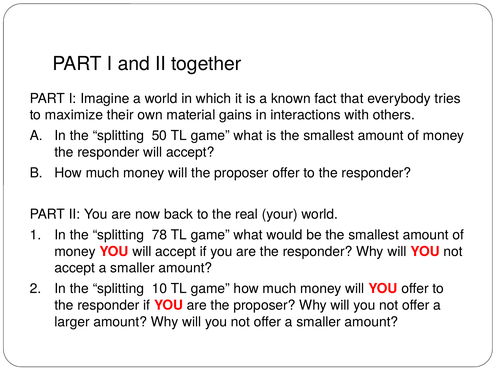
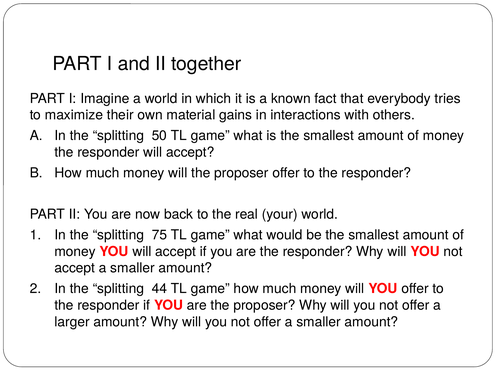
78: 78 -> 75
10: 10 -> 44
